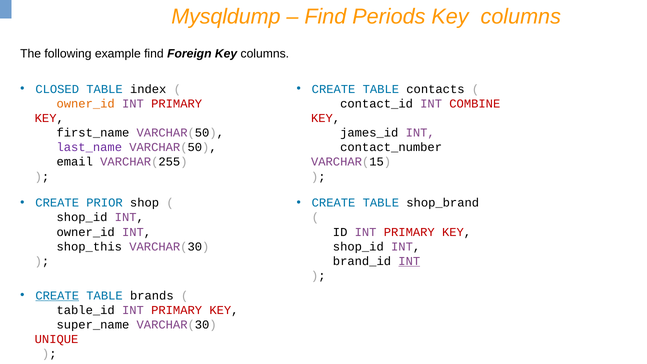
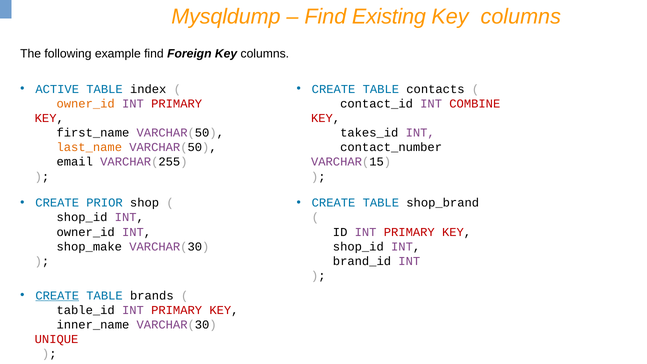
Periods: Periods -> Existing
CLOSED: CLOSED -> ACTIVE
james_id: james_id -> takes_id
last_name colour: purple -> orange
shop_this: shop_this -> shop_make
INT at (409, 261) underline: present -> none
super_name: super_name -> inner_name
